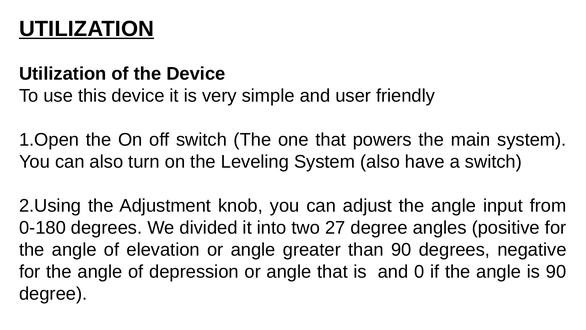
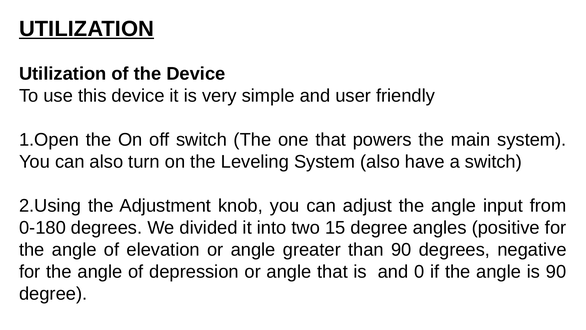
27: 27 -> 15
